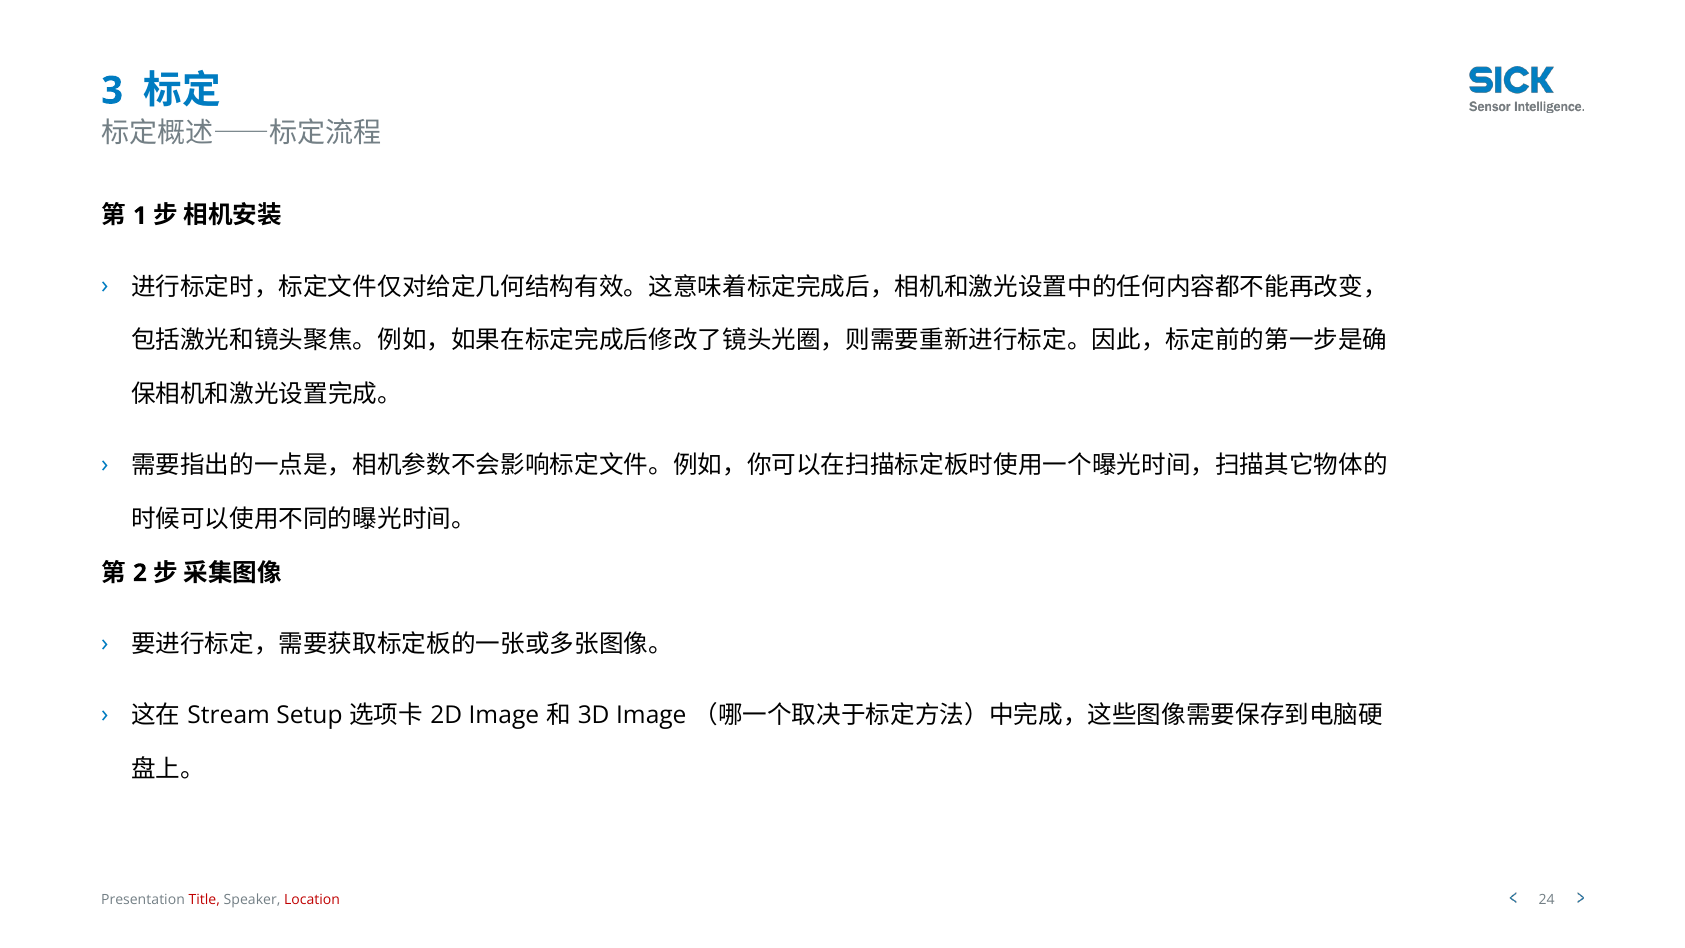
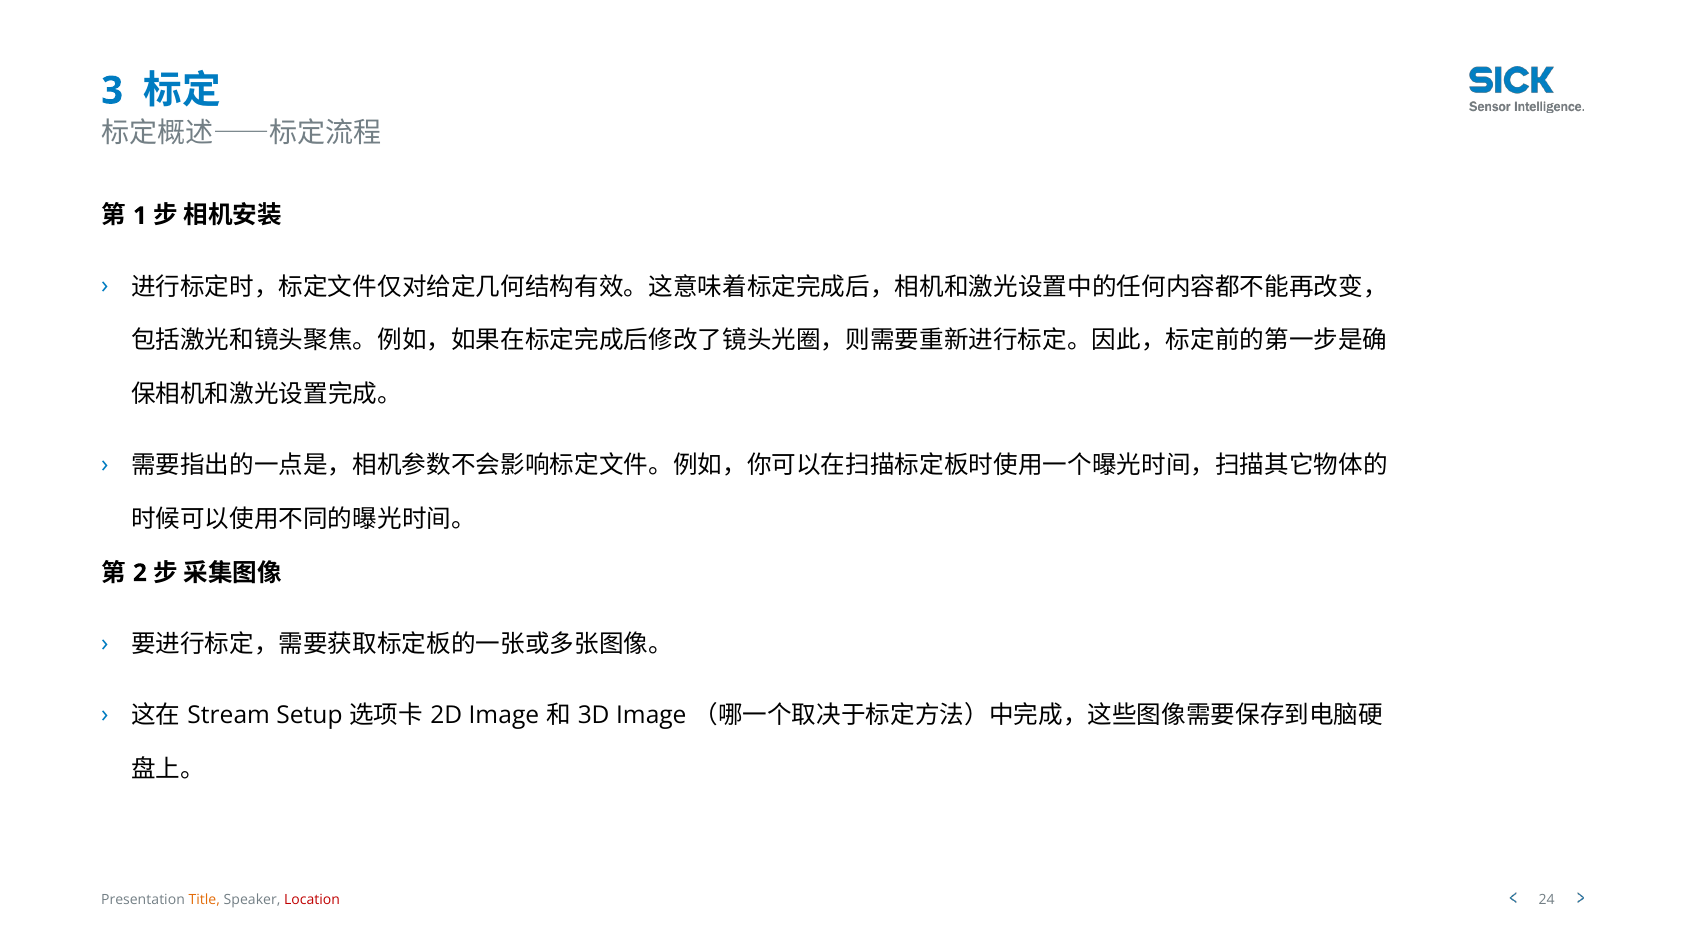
Title colour: red -> orange
